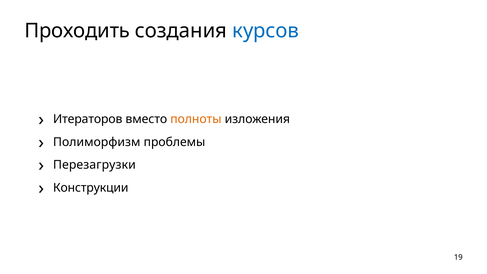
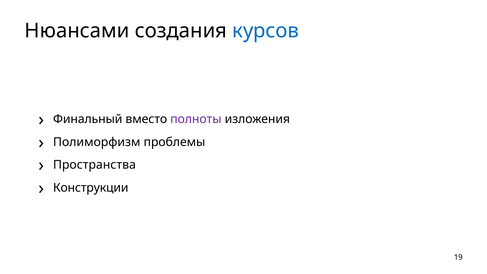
Проходить: Проходить -> Нюансами
Итераторов: Итераторов -> Финальный
полноты colour: orange -> purple
Перезагрузки: Перезагрузки -> Пространства
